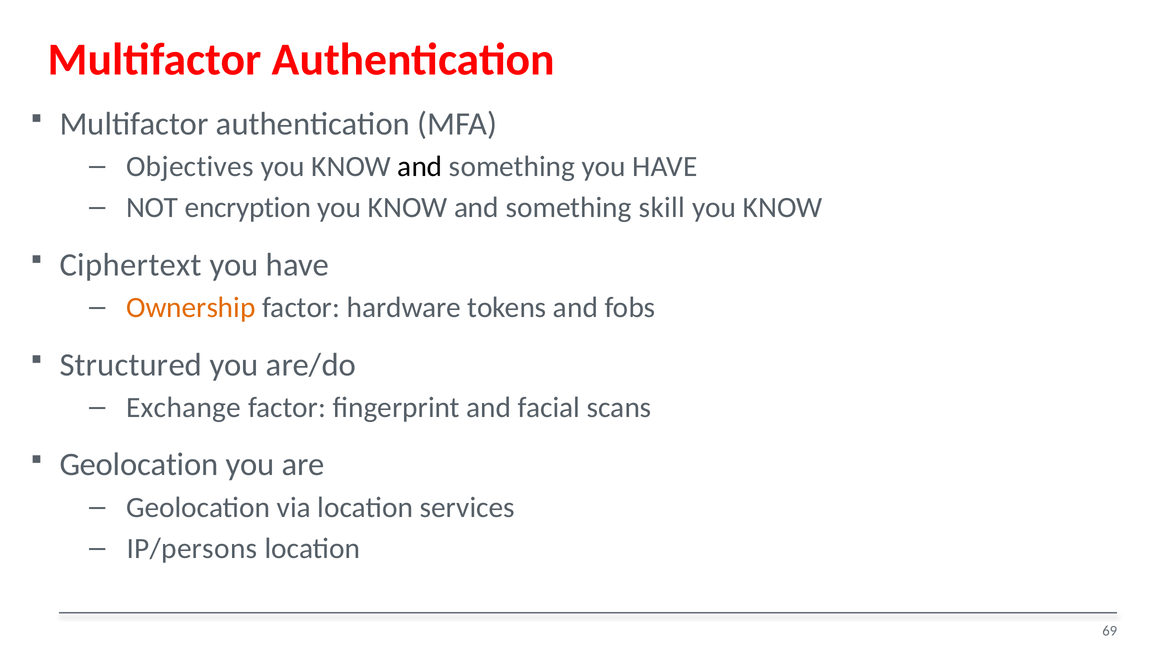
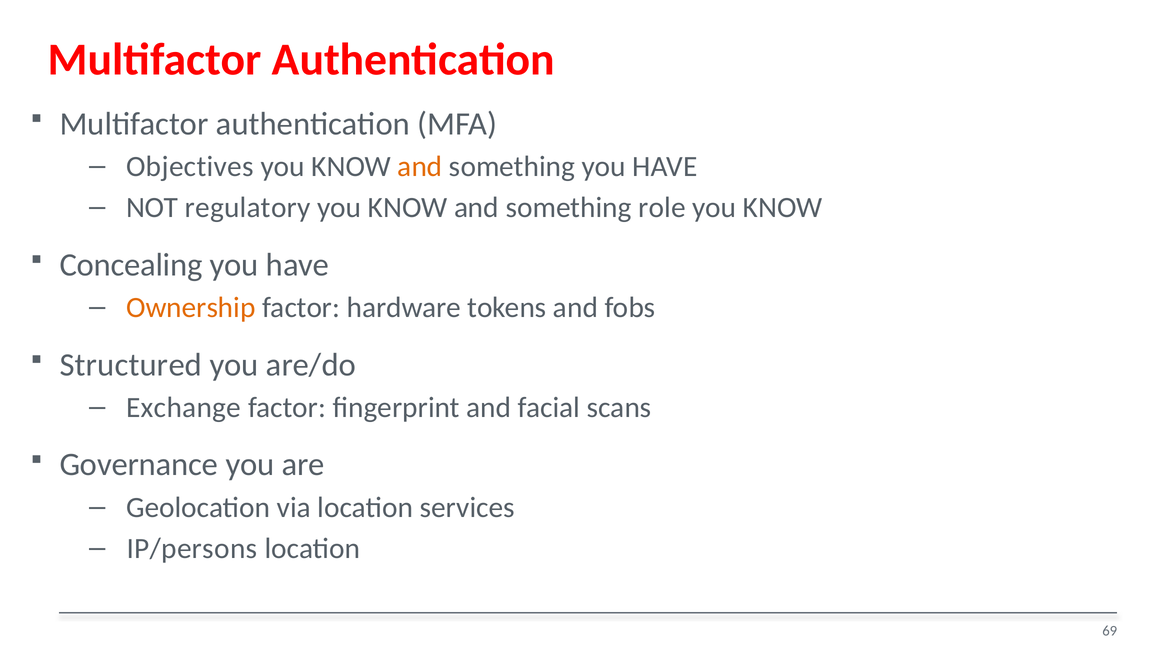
and at (420, 167) colour: black -> orange
encryption: encryption -> regulatory
skill: skill -> role
Ciphertext: Ciphertext -> Concealing
Geolocation at (139, 465): Geolocation -> Governance
